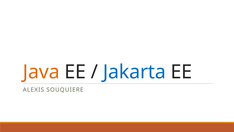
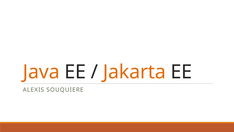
Jakarta colour: blue -> orange
